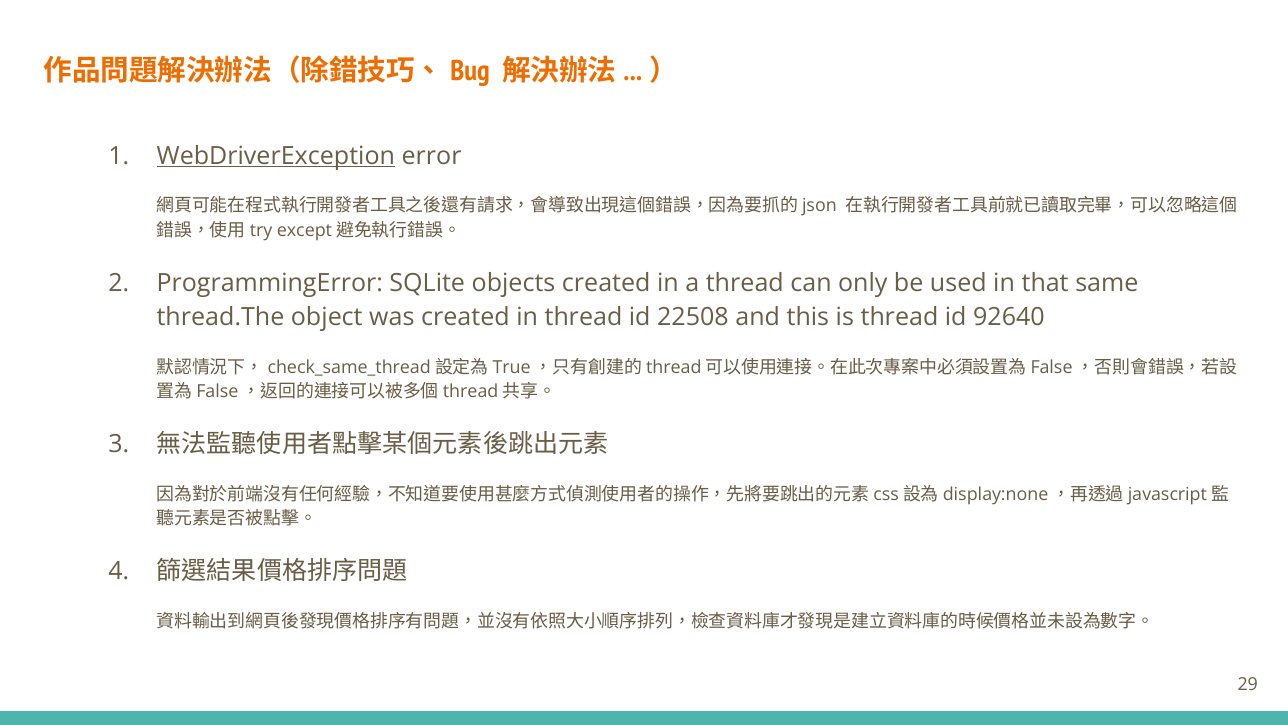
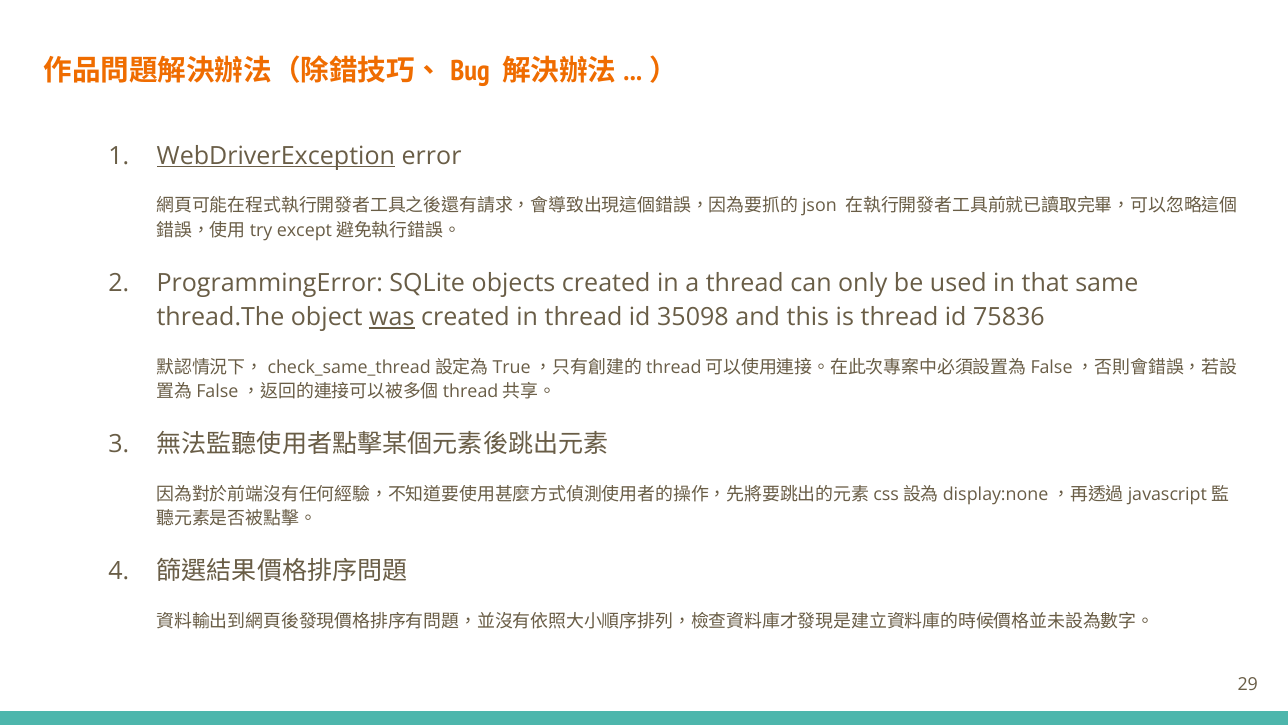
was underline: none -> present
22508: 22508 -> 35098
92640: 92640 -> 75836
